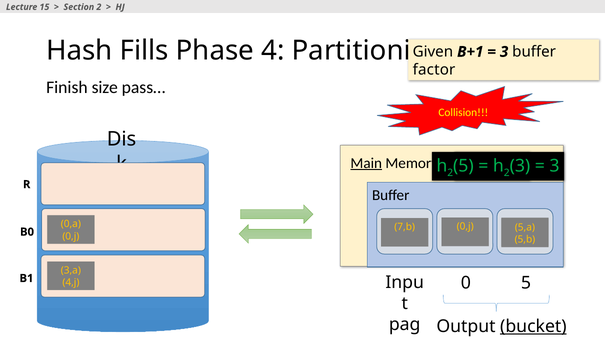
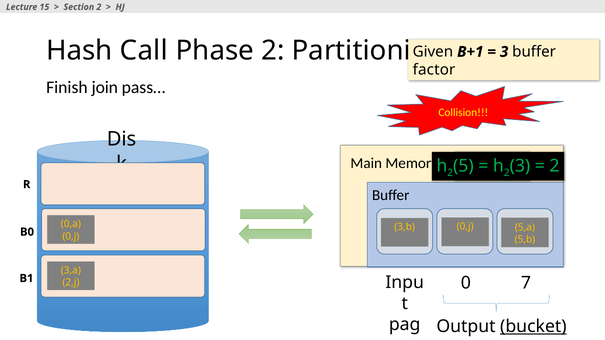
Fills: Fills -> Call
Phase 4: 4 -> 2
size: size -> join
Main underline: present -> none
3 at (555, 166): 3 -> 2
7,b: 7,b -> 3,b
0 5: 5 -> 7
4,j: 4,j -> 2,j
